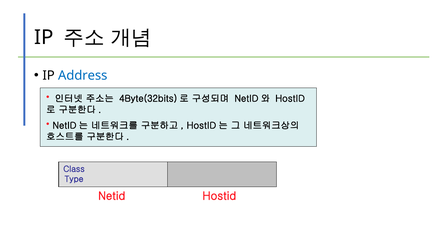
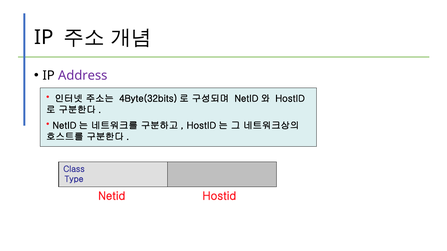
Address colour: blue -> purple
